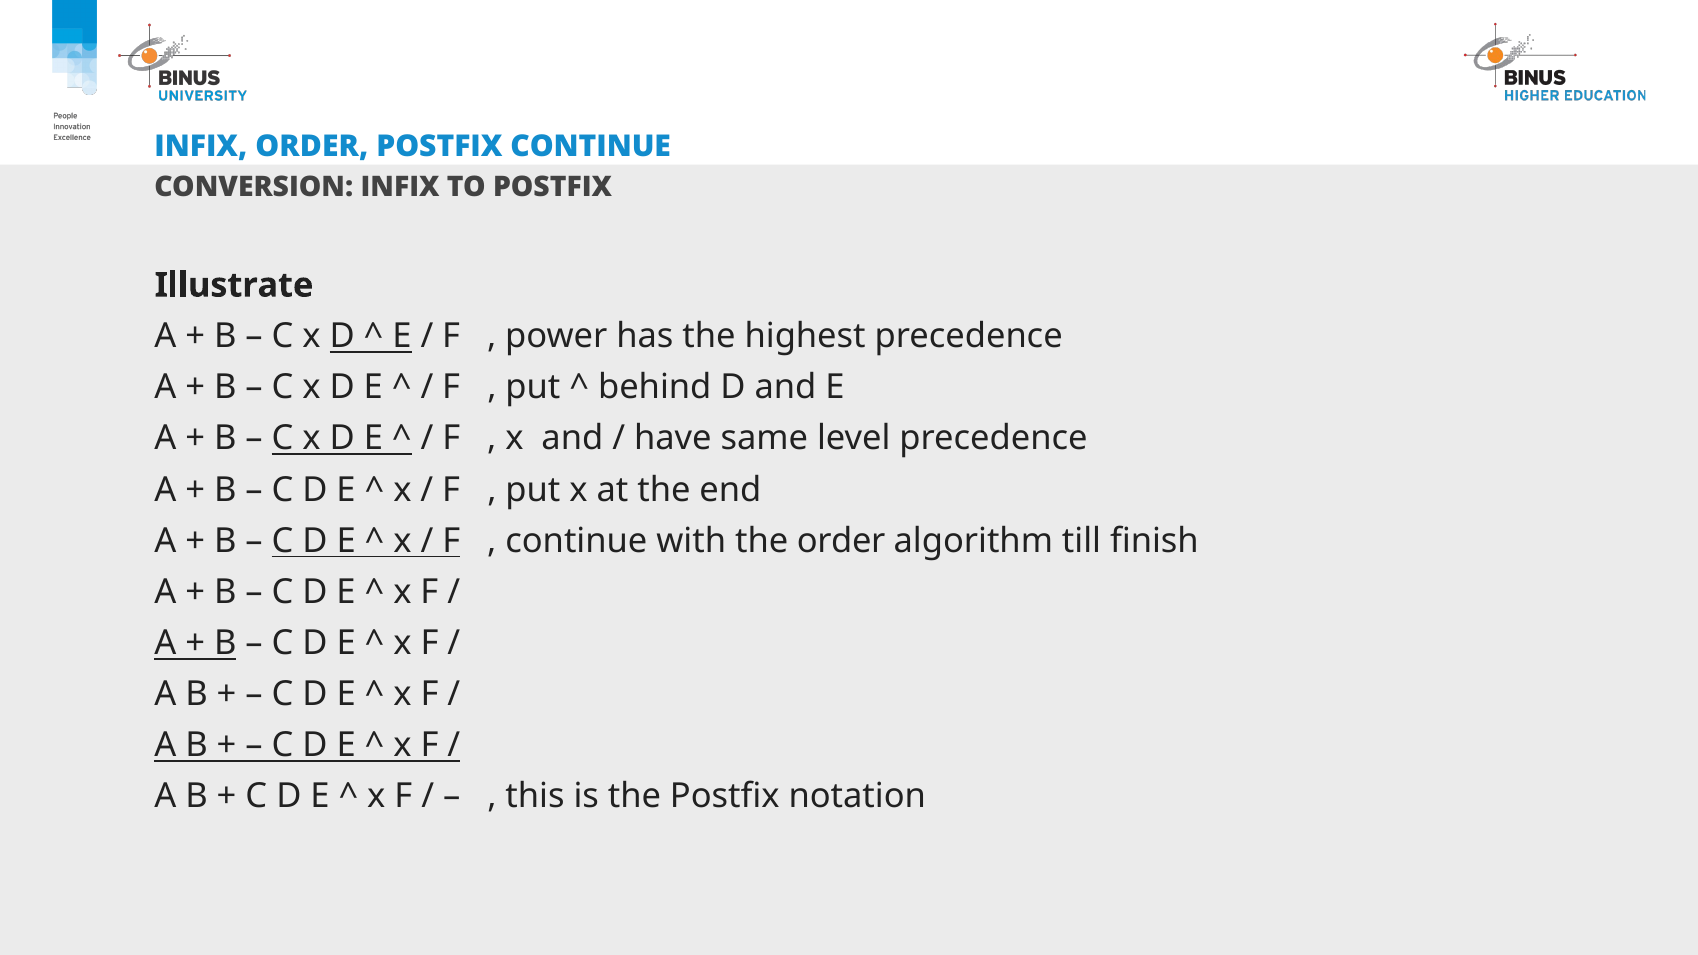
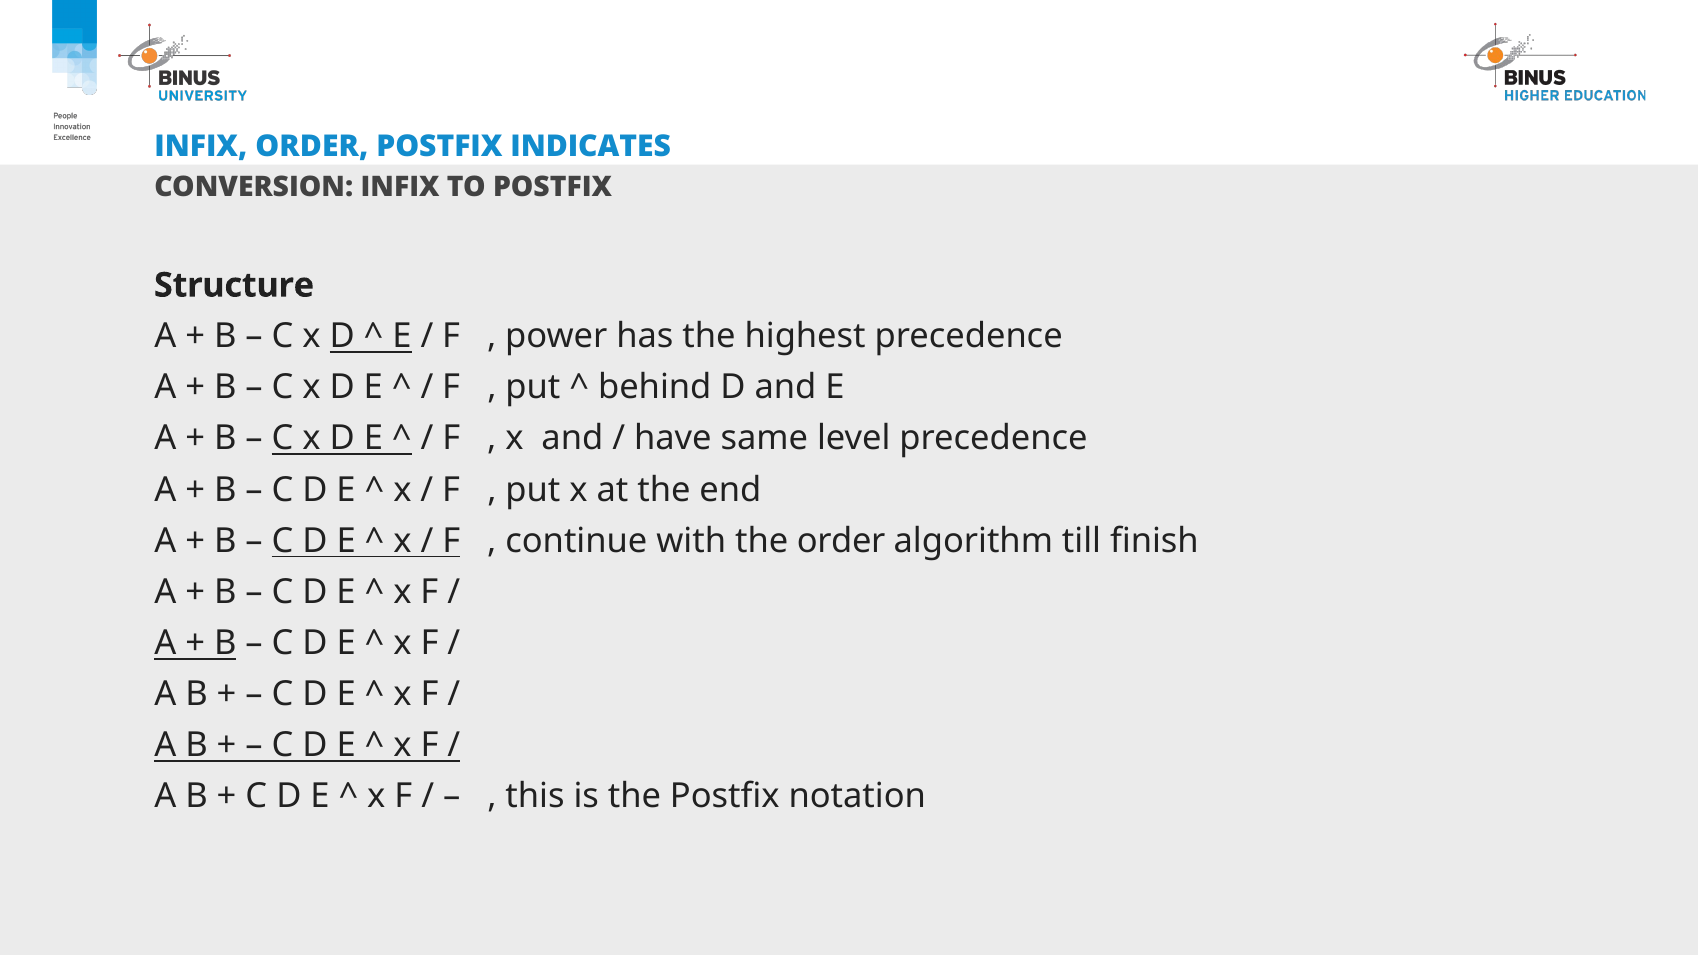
POSTFIX CONTINUE: CONTINUE -> INDICATES
Illustrate: Illustrate -> Structure
